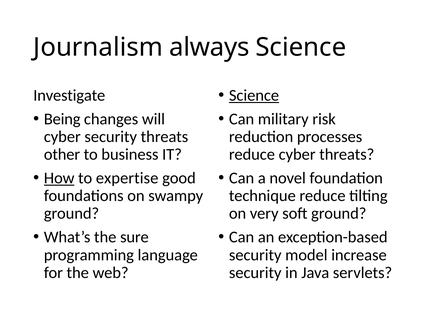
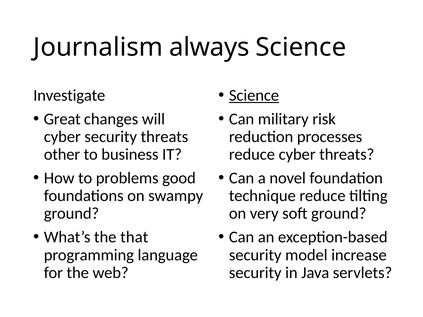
Being: Being -> Great
How underline: present -> none
expertise: expertise -> problems
sure: sure -> that
